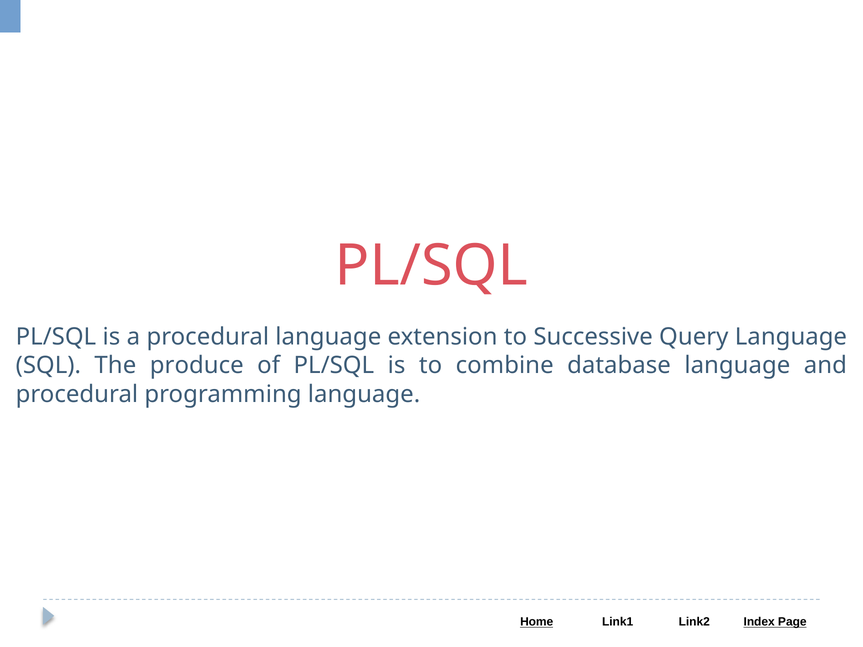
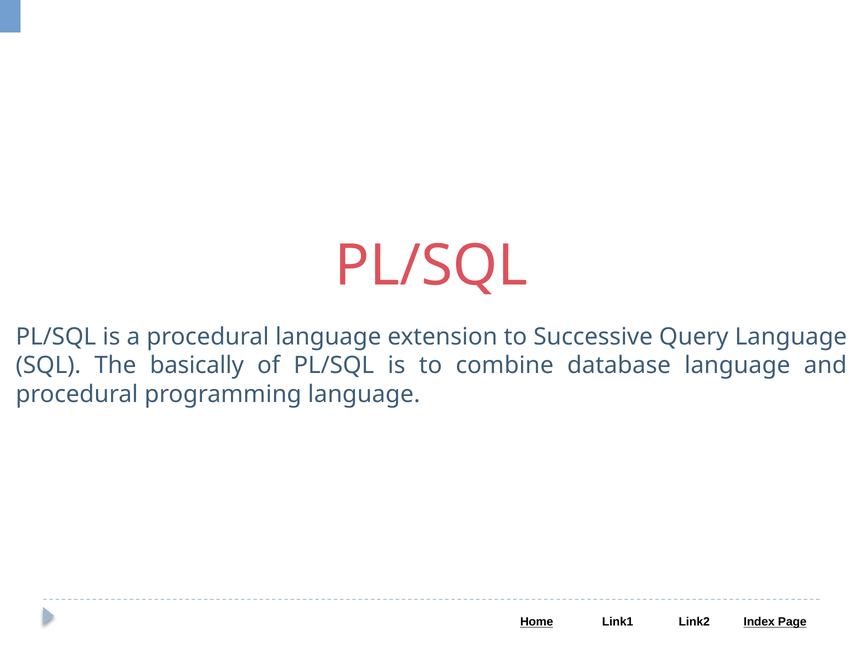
produce: produce -> basically
